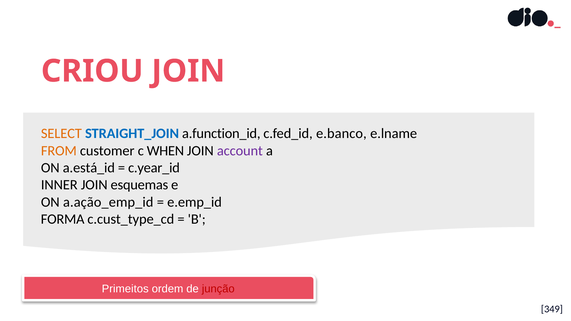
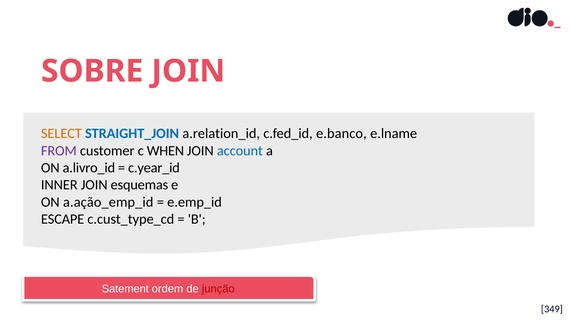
CRIOU: CRIOU -> SOBRE
a.function_id: a.function_id -> a.relation_id
FROM colour: orange -> purple
account colour: purple -> blue
a.está_id: a.está_id -> a.livro_id
FORMA: FORMA -> ESCAPE
Primeitos: Primeitos -> Satement
